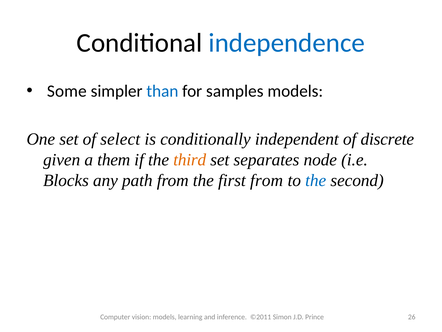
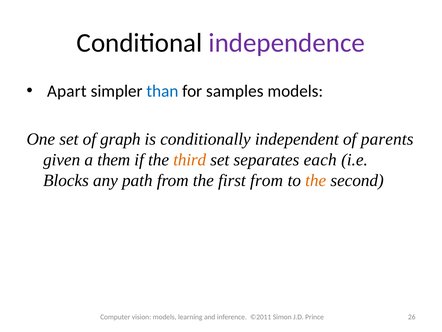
independence colour: blue -> purple
Some: Some -> Apart
select: select -> graph
discrete: discrete -> parents
node: node -> each
the at (316, 180) colour: blue -> orange
